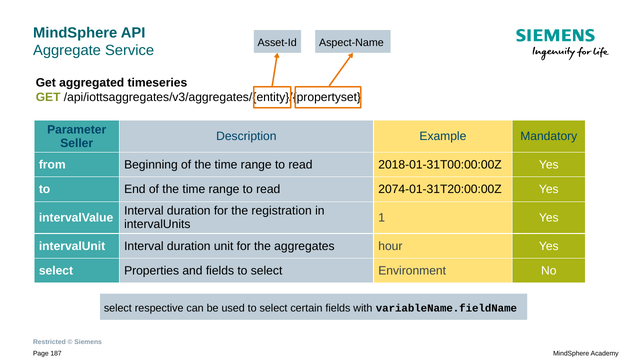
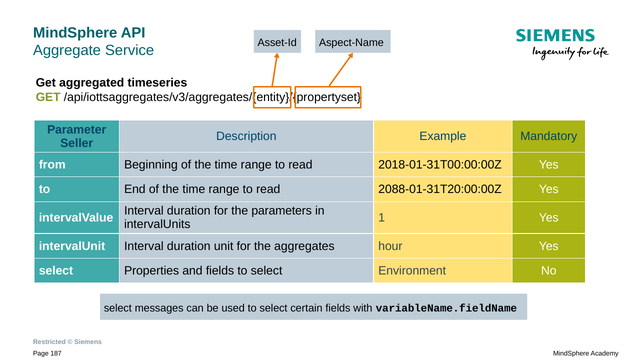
2074-01-31T20:00:00Z: 2074-01-31T20:00:00Z -> 2088-01-31T20:00:00Z
registration: registration -> parameters
respective: respective -> messages
